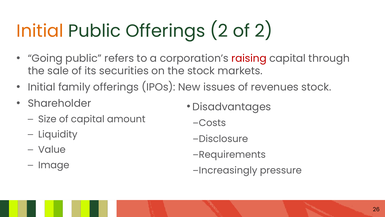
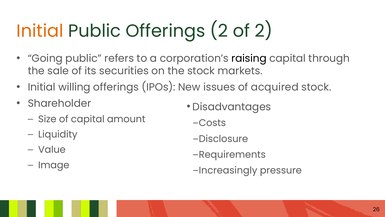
raising colour: red -> black
family: family -> willing
revenues: revenues -> acquired
